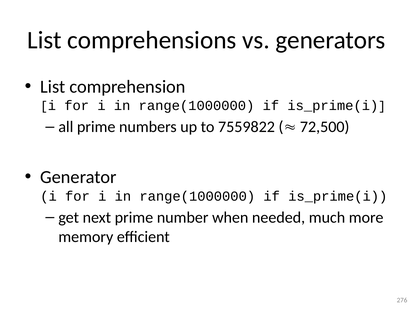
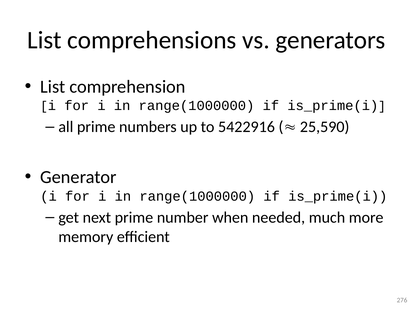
7559822: 7559822 -> 5422916
72,500: 72,500 -> 25,590
